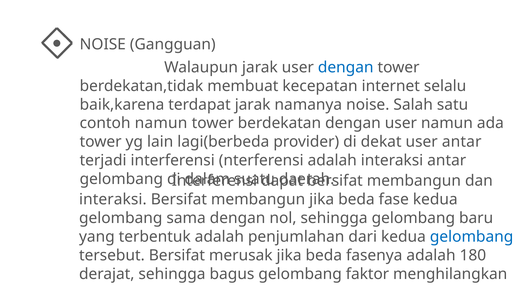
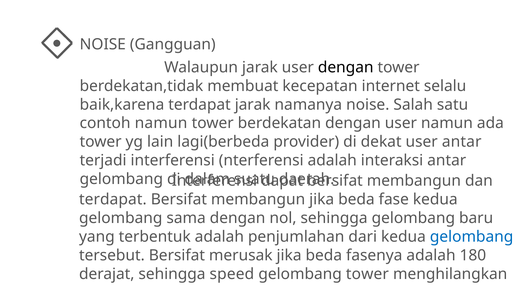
dengan at (346, 67) colour: blue -> black
interaksi at (113, 200): interaksi -> terdapat
bagus: bagus -> speed
gelombang faktor: faktor -> tower
